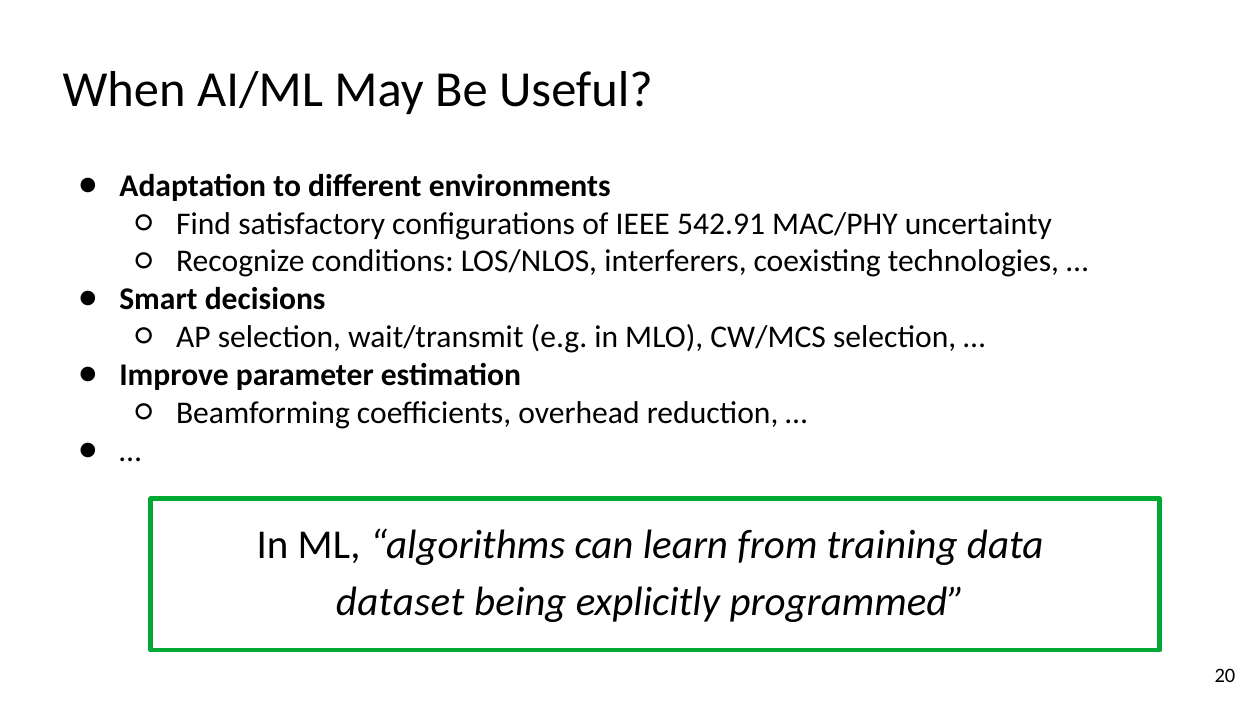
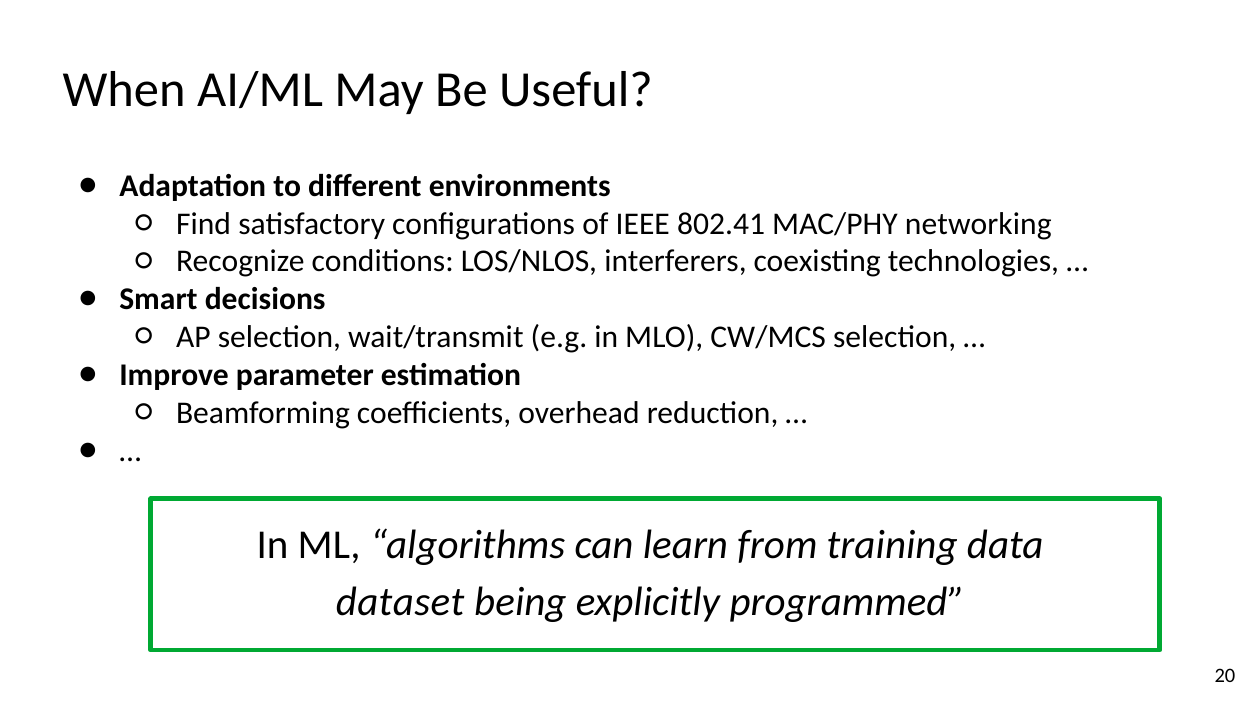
542.91: 542.91 -> 802.41
uncertainty: uncertainty -> networking
